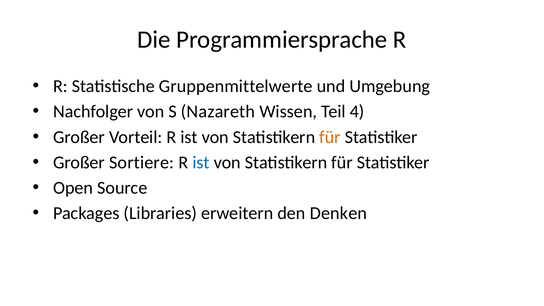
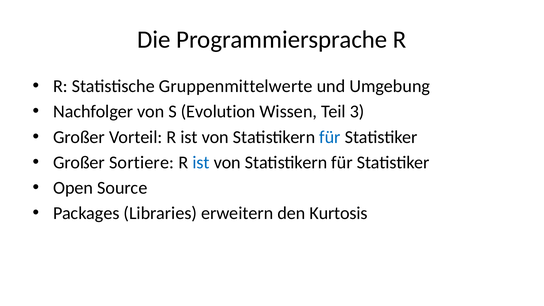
Nazareth: Nazareth -> Evolution
4: 4 -> 3
für at (330, 137) colour: orange -> blue
Denken: Denken -> Kurtosis
